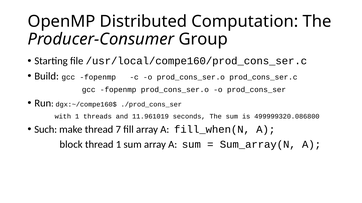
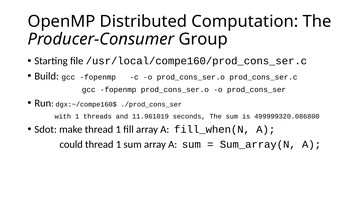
Such: Such -> Sdot
make thread 7: 7 -> 1
block: block -> could
